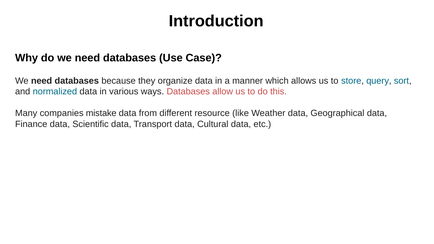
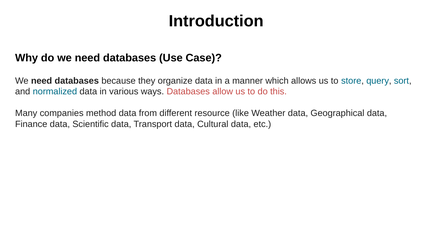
mistake: mistake -> method
